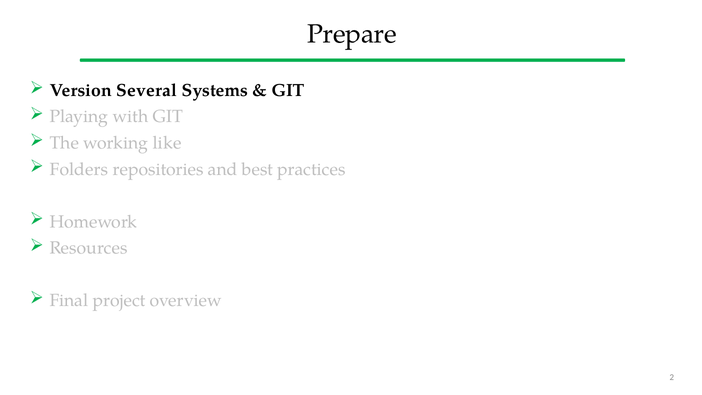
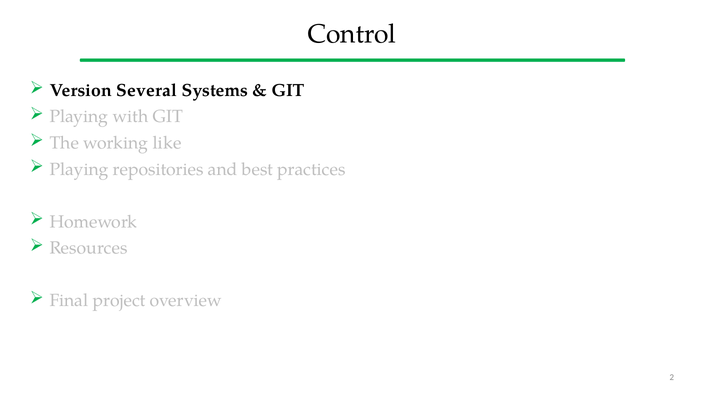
Prepare: Prepare -> Control
Folders at (79, 169): Folders -> Playing
